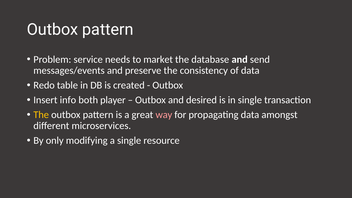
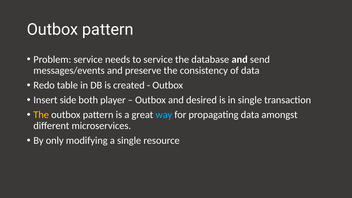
to market: market -> service
info: info -> side
way colour: pink -> light blue
